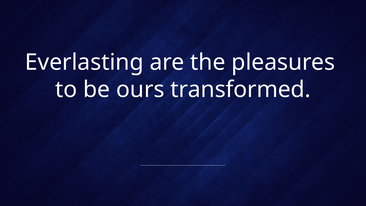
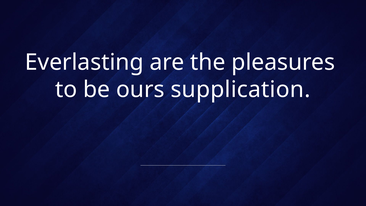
transformed: transformed -> supplication
